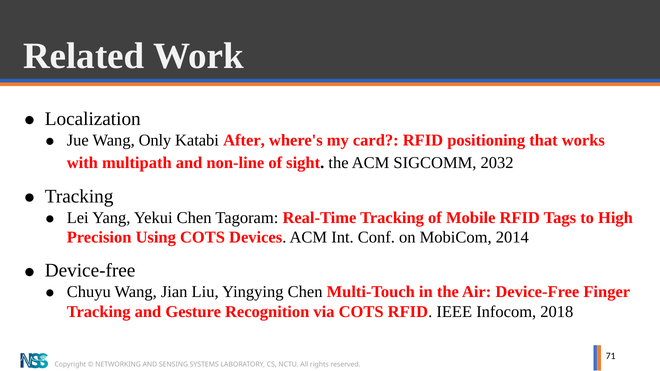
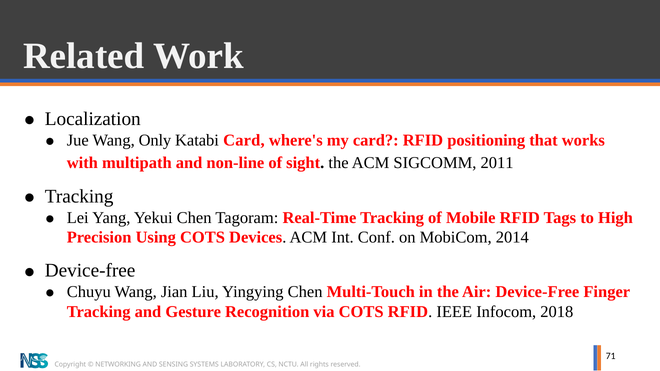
Katabi After: After -> Card
2032: 2032 -> 2011
